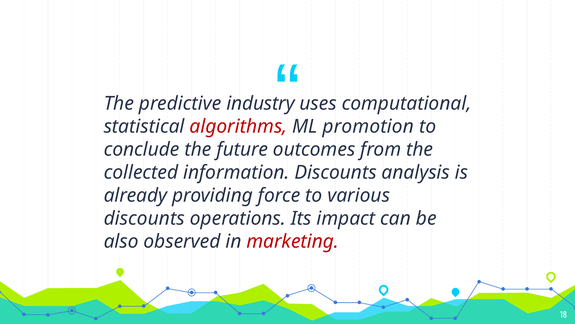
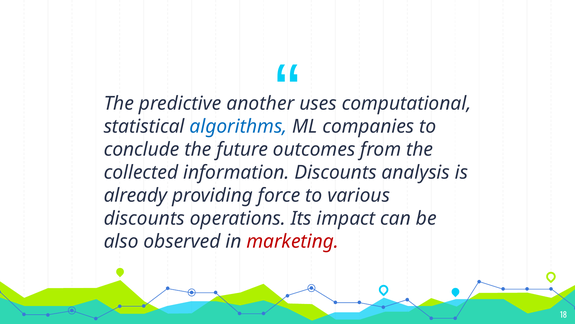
industry: industry -> another
algorithms colour: red -> blue
promotion: promotion -> companies
